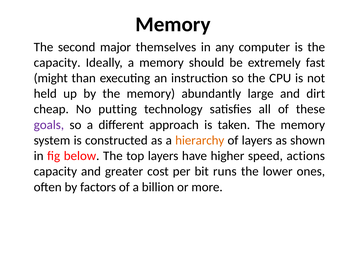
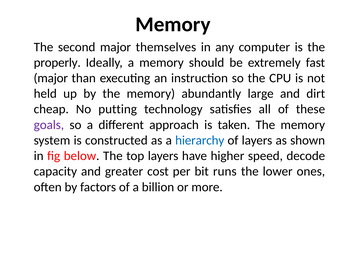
capacity at (57, 63): capacity -> properly
might at (51, 78): might -> major
hierarchy colour: orange -> blue
actions: actions -> decode
